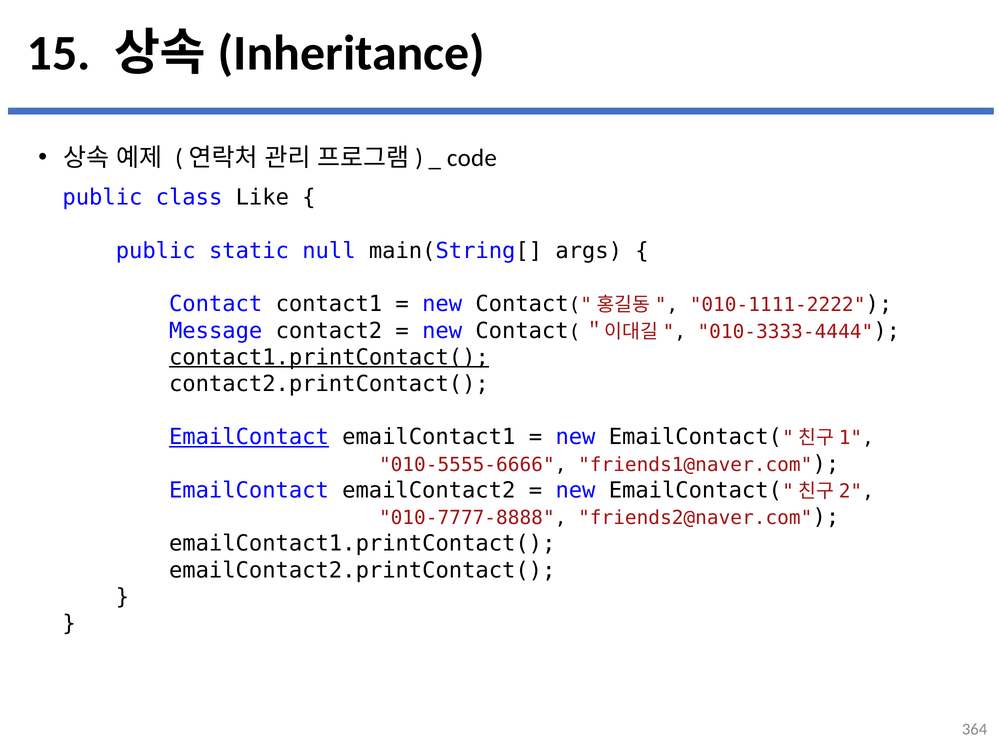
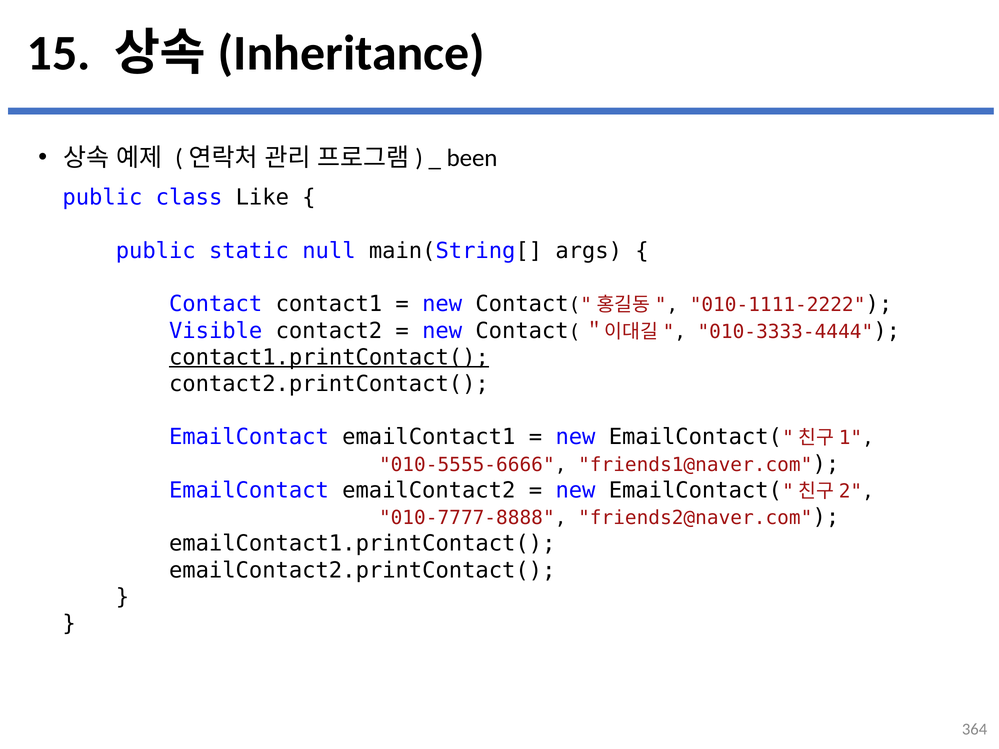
code: code -> been
Message: Message -> Visible
EmailContact at (249, 437) underline: present -> none
